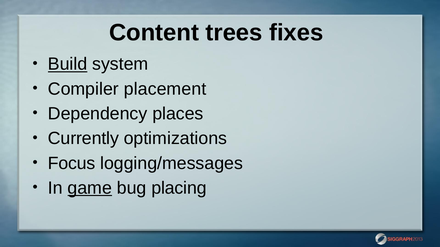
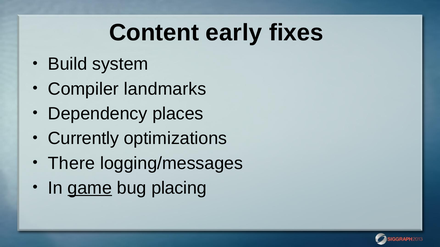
trees: trees -> early
Build underline: present -> none
placement: placement -> landmarks
Focus: Focus -> There
